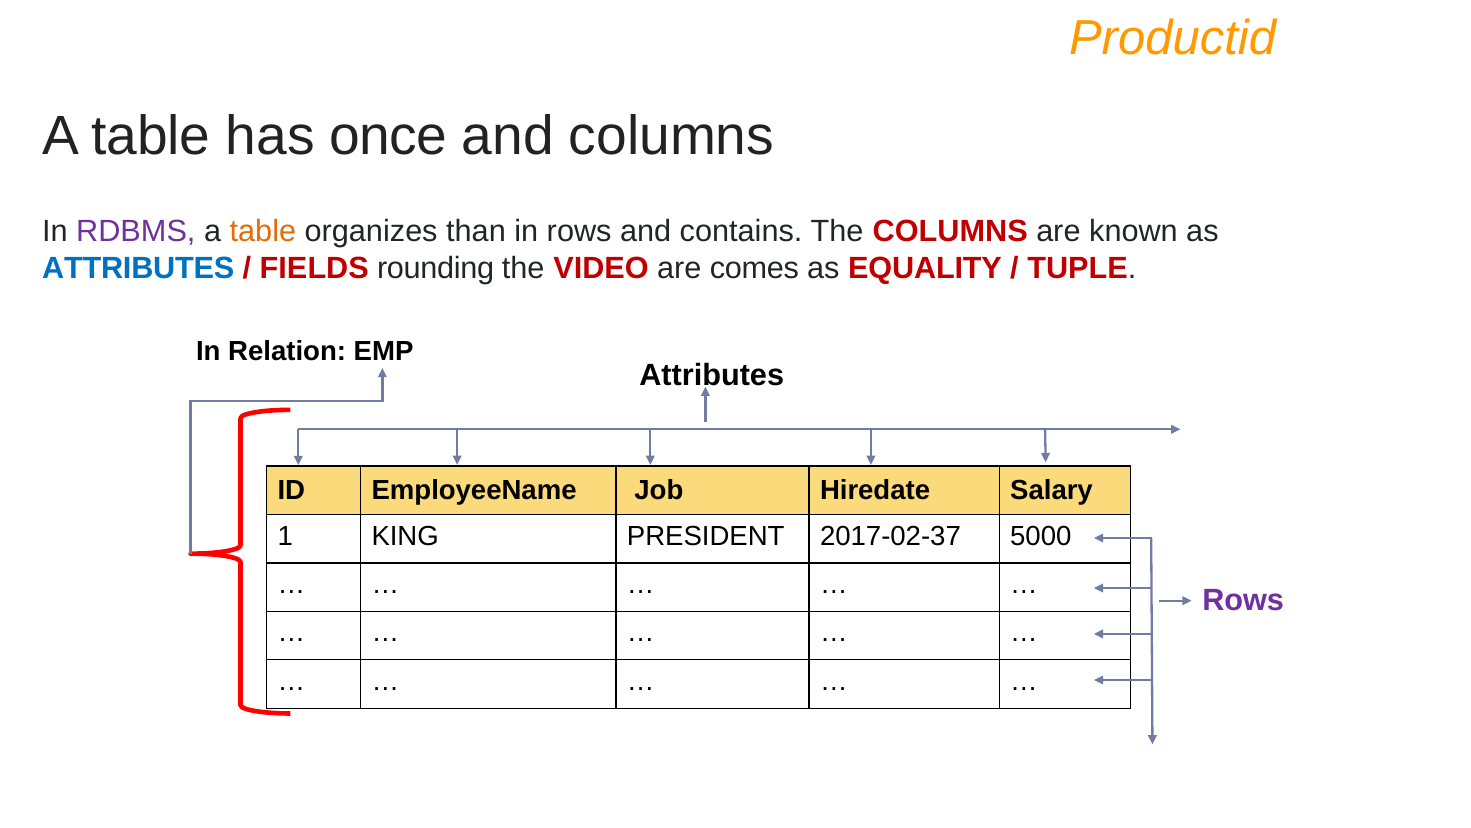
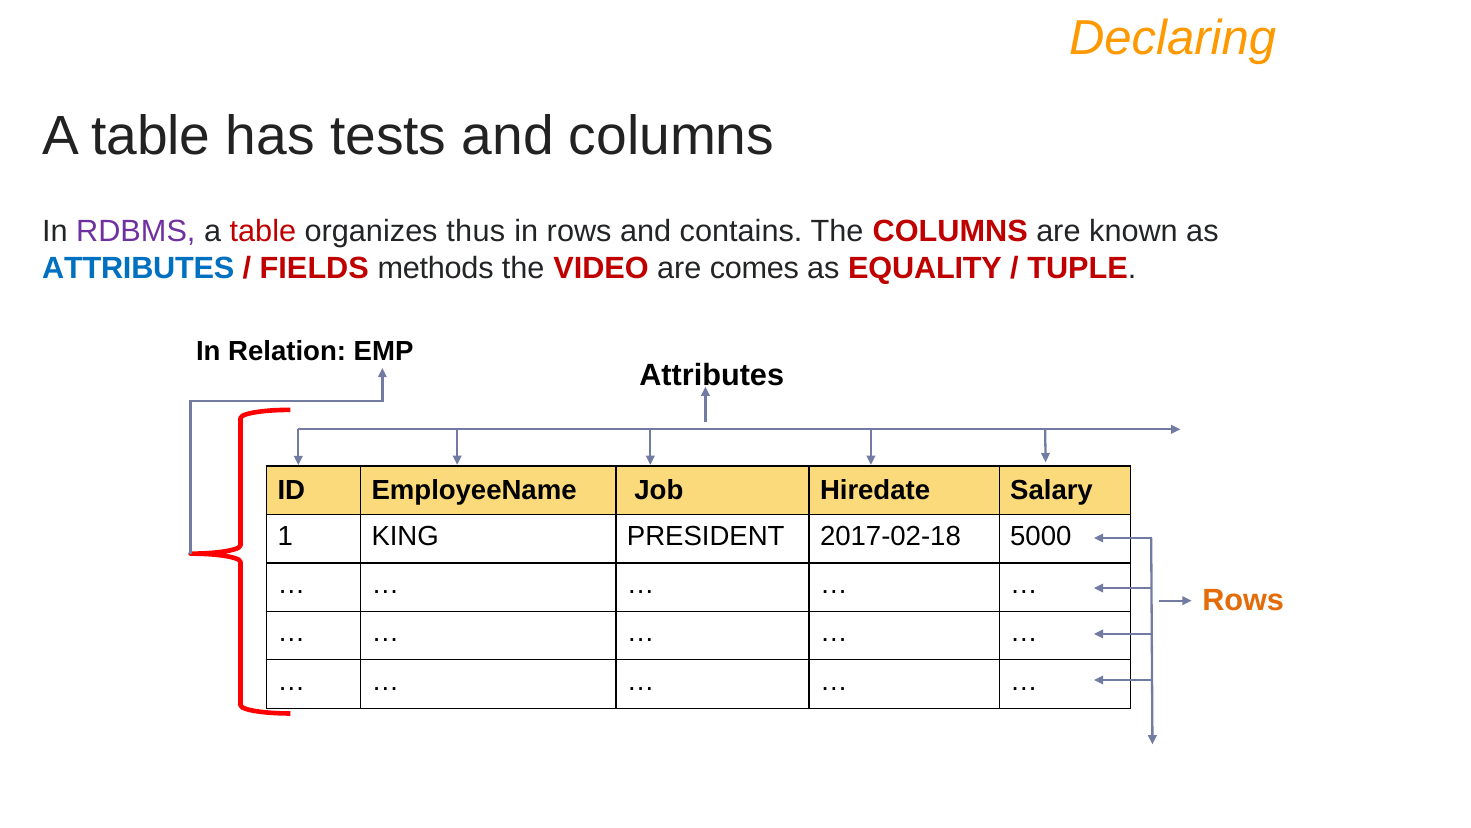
Productid: Productid -> Declaring
once: once -> tests
table at (263, 231) colour: orange -> red
than: than -> thus
rounding: rounding -> methods
2017-02-37: 2017-02-37 -> 2017-02-18
Rows at (1243, 600) colour: purple -> orange
